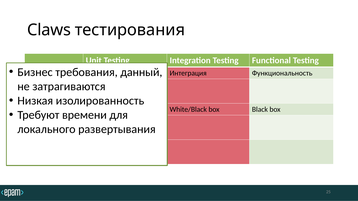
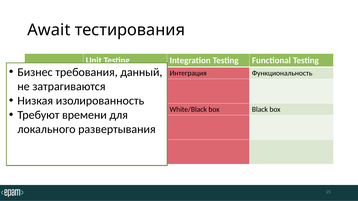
Claws: Claws -> Await
